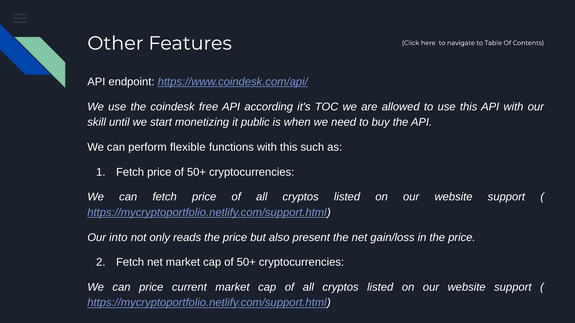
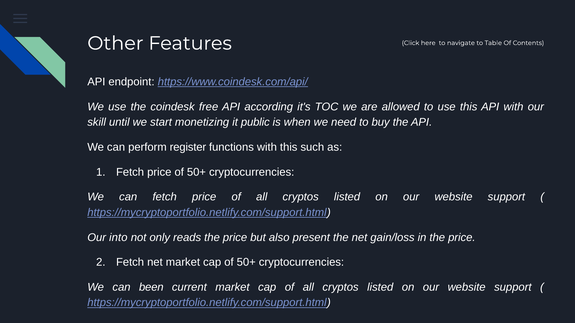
flexible: flexible -> register
can price: price -> been
